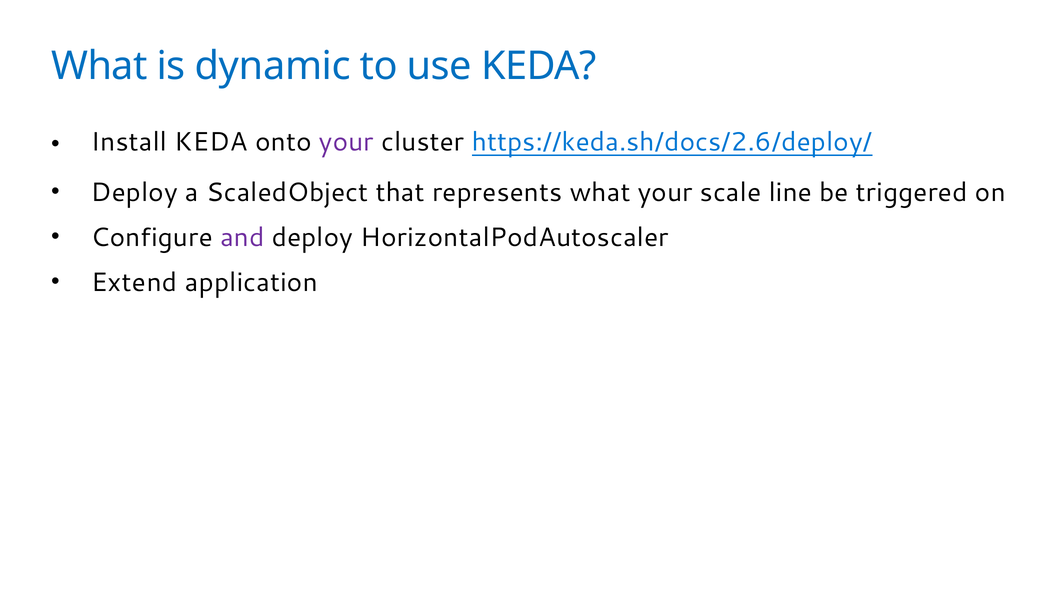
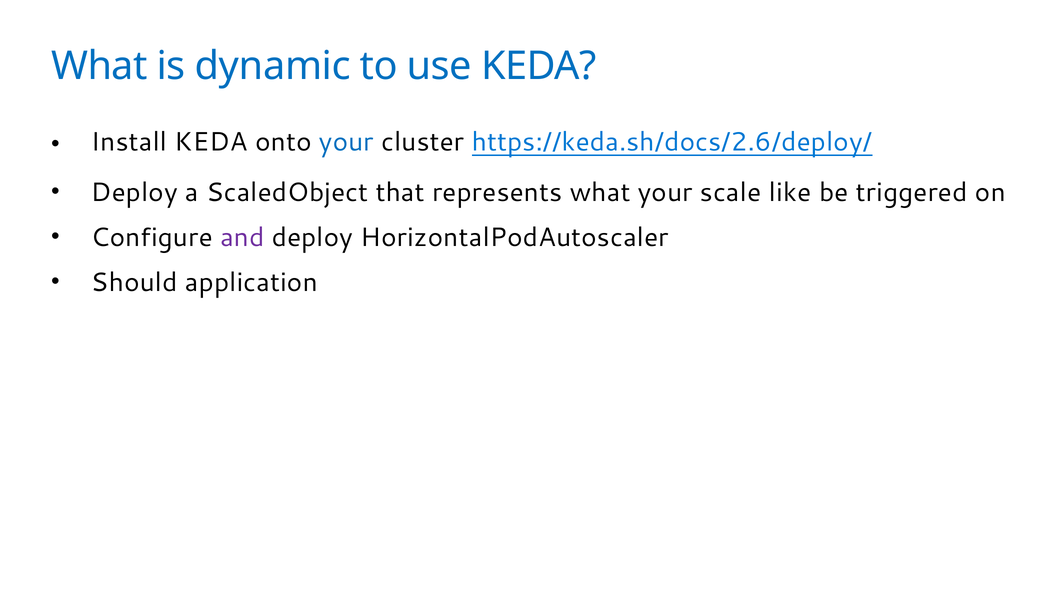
your at (346, 142) colour: purple -> blue
line: line -> like
Extend: Extend -> Should
